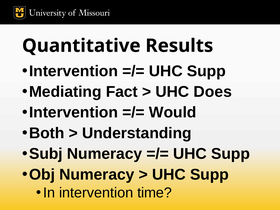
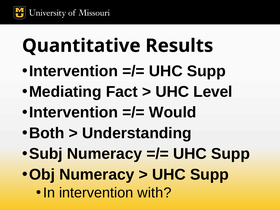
Does: Does -> Level
time: time -> with
